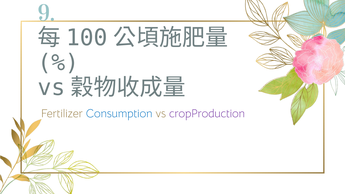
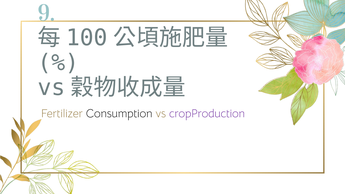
Consumption colour: blue -> black
